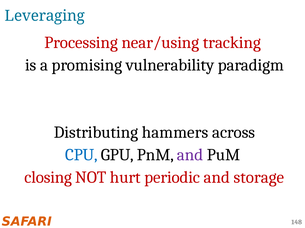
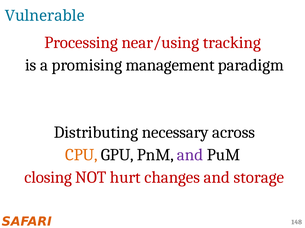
Leveraging: Leveraging -> Vulnerable
vulnerability: vulnerability -> management
hammers: hammers -> necessary
CPU colour: blue -> orange
periodic: periodic -> changes
